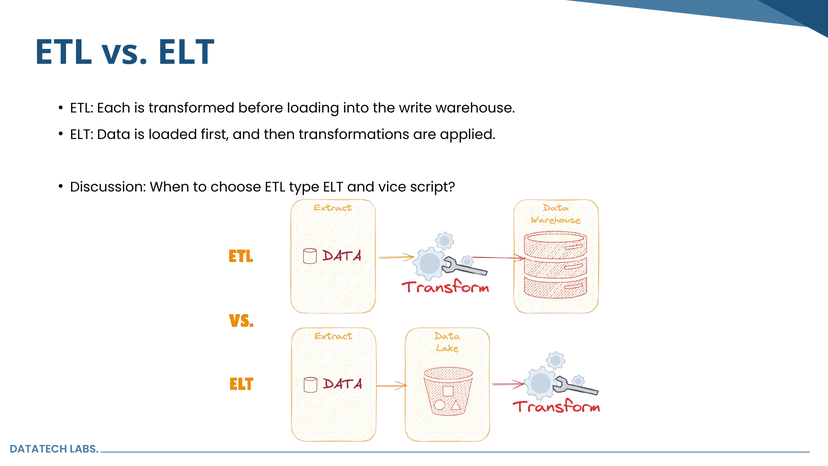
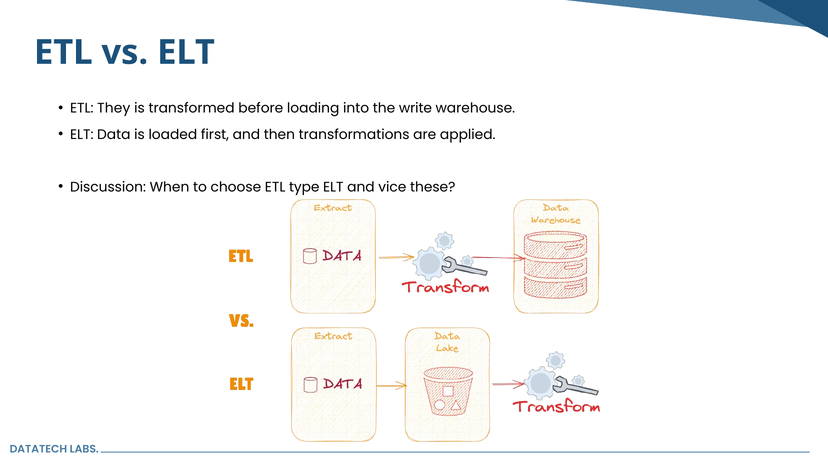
Each: Each -> They
script: script -> these
